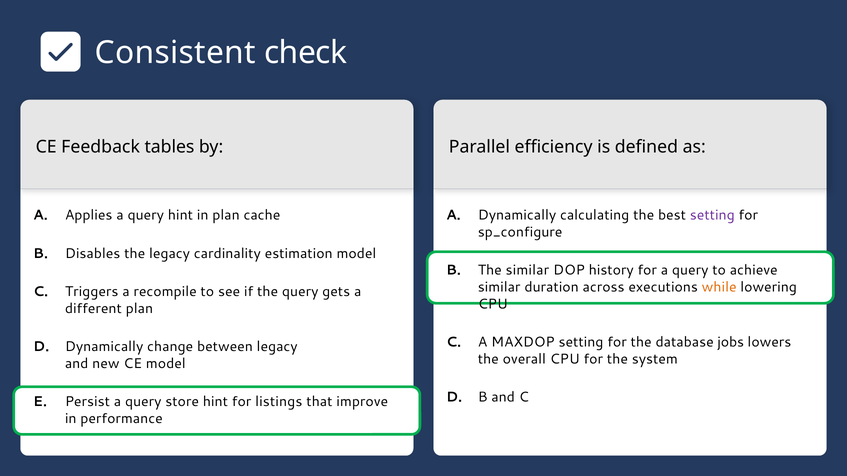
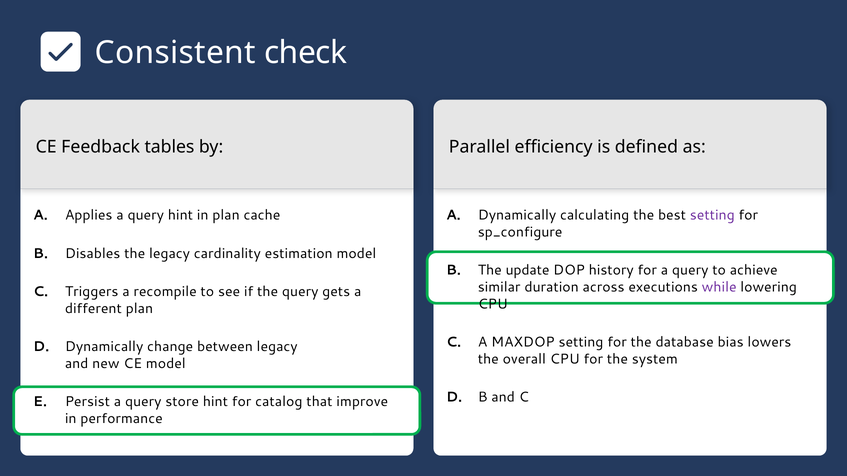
​The similar: similar -> update
while colour: orange -> purple
jobs: jobs -> bias
listings: listings -> catalog
